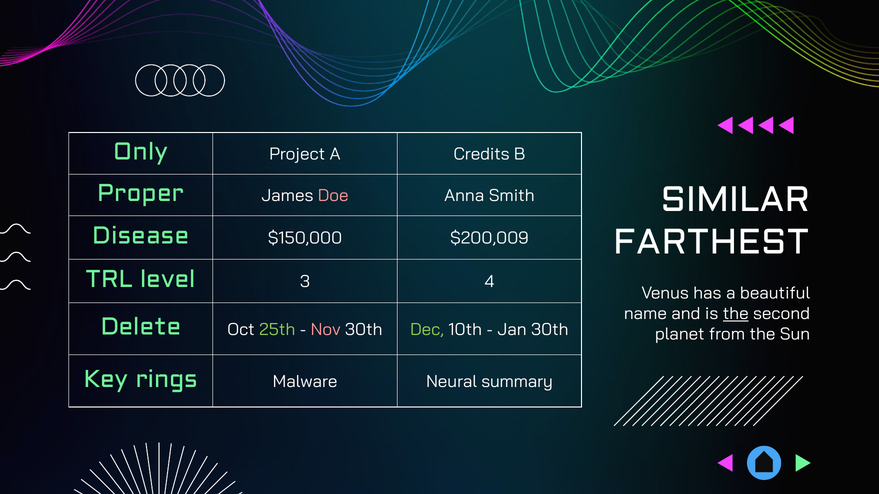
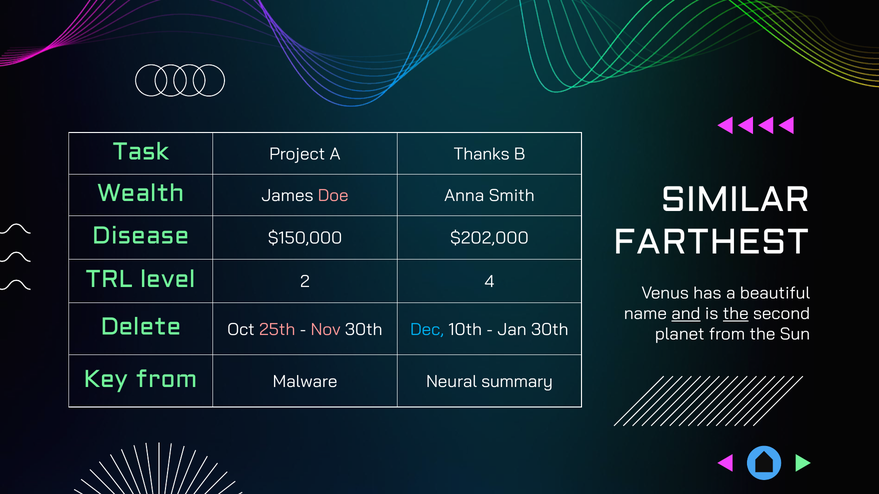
Only: Only -> Task
Credits: Credits -> Thanks
Proper: Proper -> Wealth
$200,009: $200,009 -> $202,000
3: 3 -> 2
and underline: none -> present
25th colour: light green -> pink
Dec colour: light green -> light blue
Key rings: rings -> from
